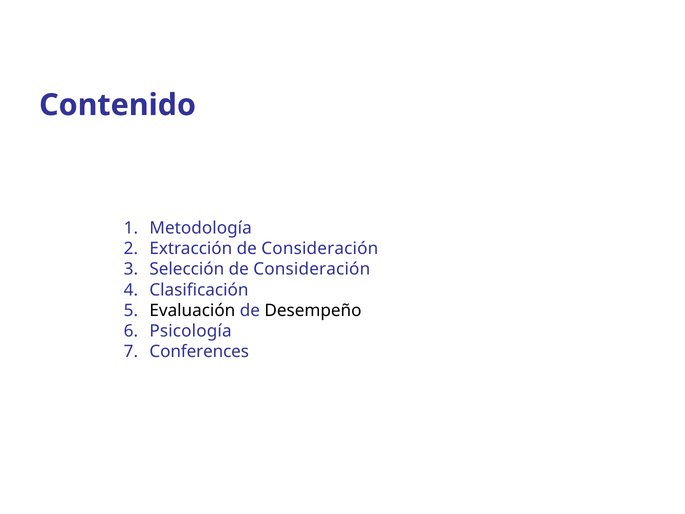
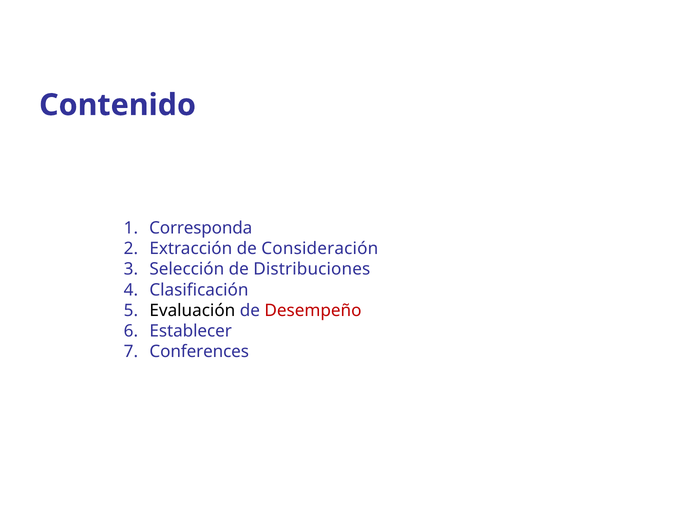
Metodología: Metodología -> Corresponda
Selección de Consideración: Consideración -> Distribuciones
Desempeño colour: black -> red
Psicología: Psicología -> Establecer
